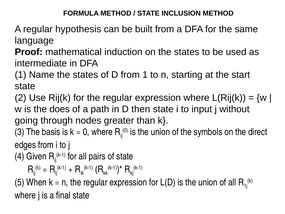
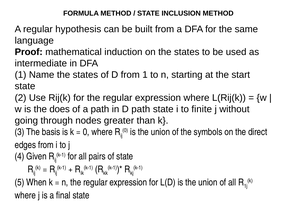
D then: then -> path
input: input -> finite
